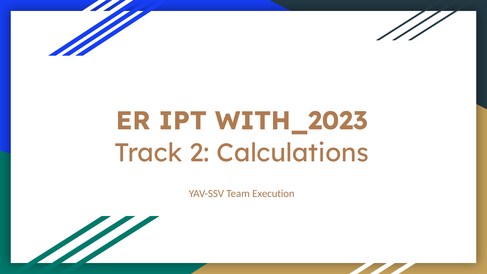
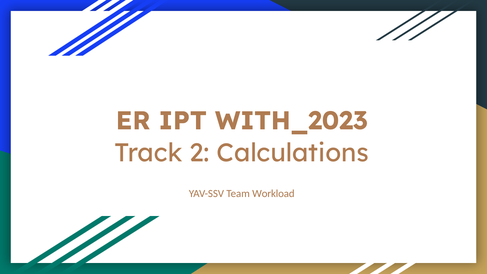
Execution: Execution -> Workload
